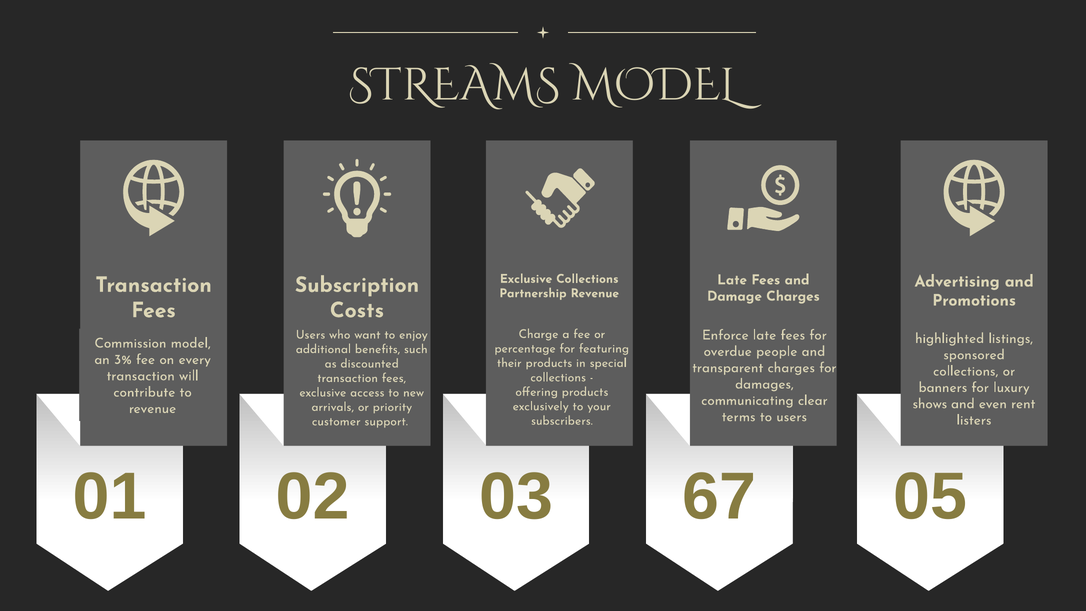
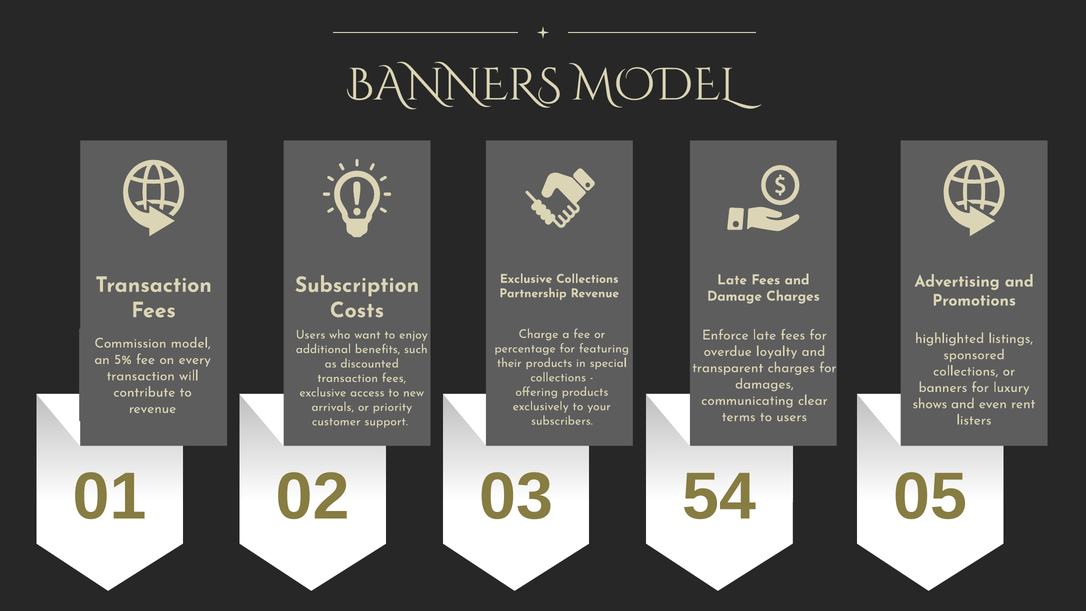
STREAMS at (454, 85): STREAMS -> BANNERS
people: people -> loyalty
3%: 3% -> 5%
67: 67 -> 54
